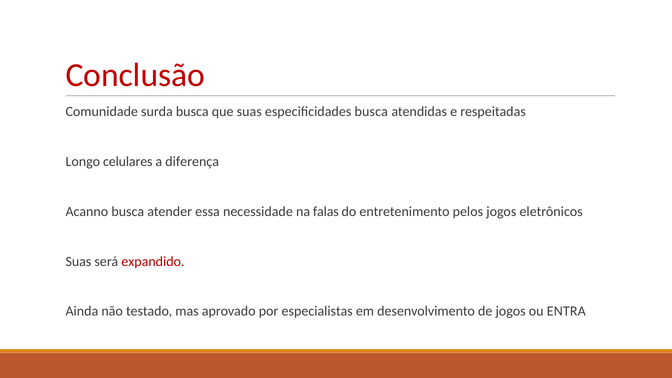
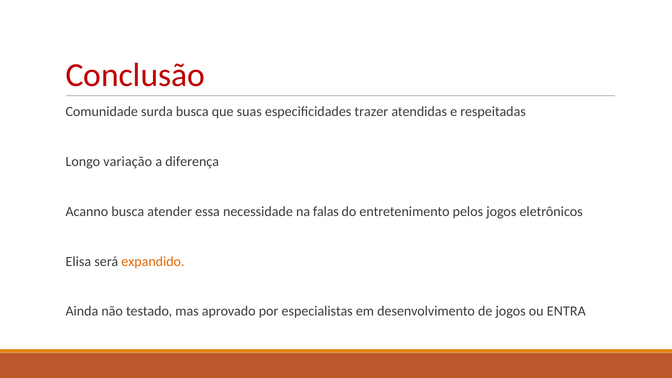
especificidades busca: busca -> trazer
celulares: celulares -> variação
Suas at (78, 261): Suas -> Elisa
expandido colour: red -> orange
